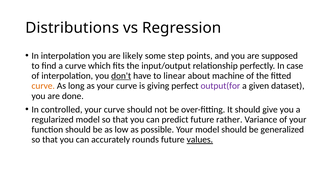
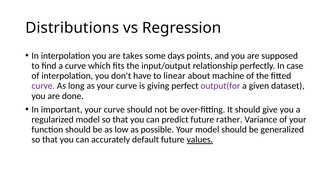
likely: likely -> takes
step: step -> days
don't underline: present -> none
curve at (43, 86) colour: orange -> purple
controlled: controlled -> important
rounds: rounds -> default
